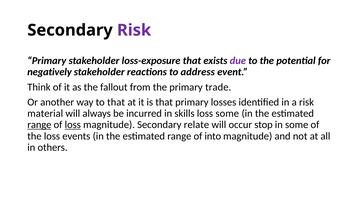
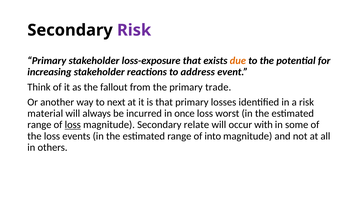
due colour: purple -> orange
negatively: negatively -> increasing
to that: that -> next
skills: skills -> once
loss some: some -> worst
range at (39, 125) underline: present -> none
stop: stop -> with
